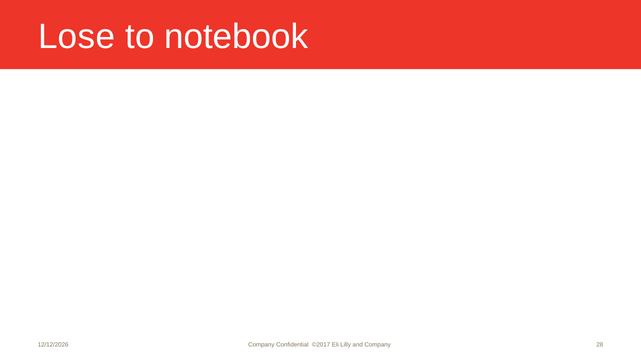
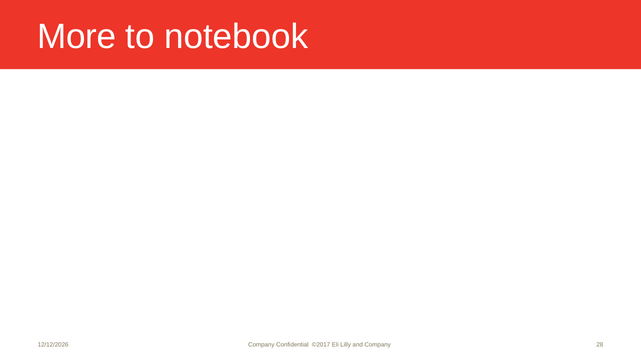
Lose: Lose -> More
